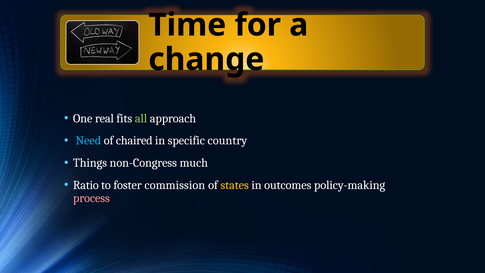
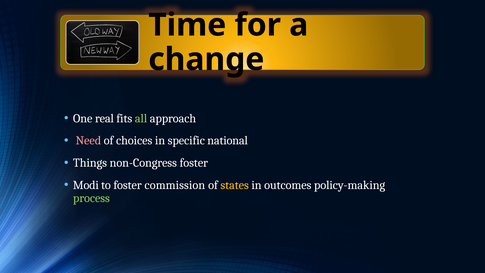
Need colour: light blue -> pink
chaired: chaired -> choices
country: country -> national
non-Congress much: much -> foster
Ratio: Ratio -> Modi
process colour: pink -> light green
